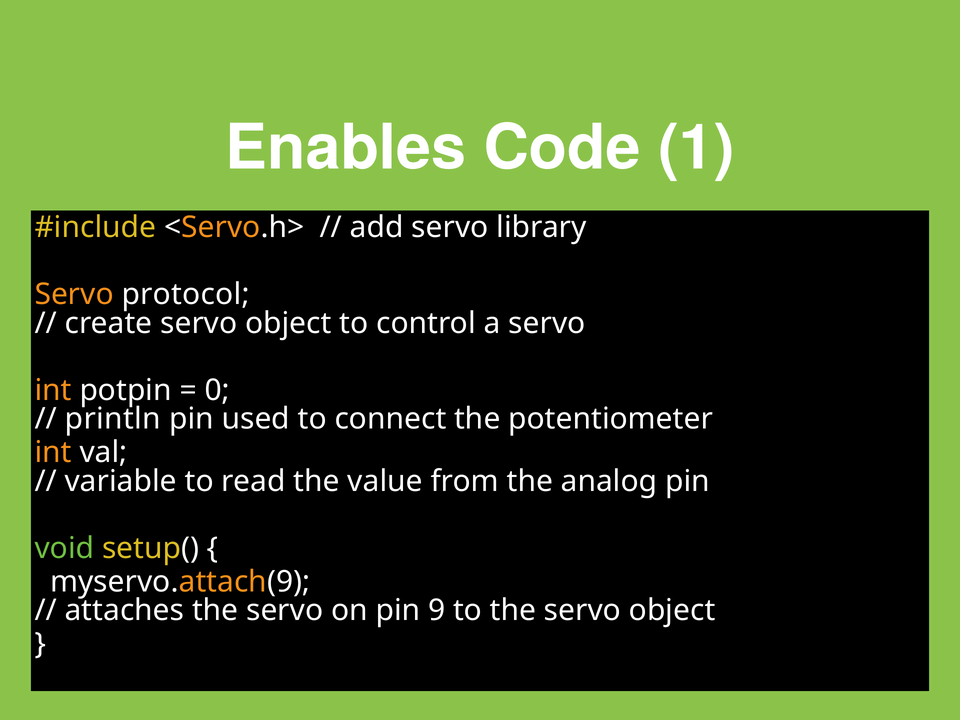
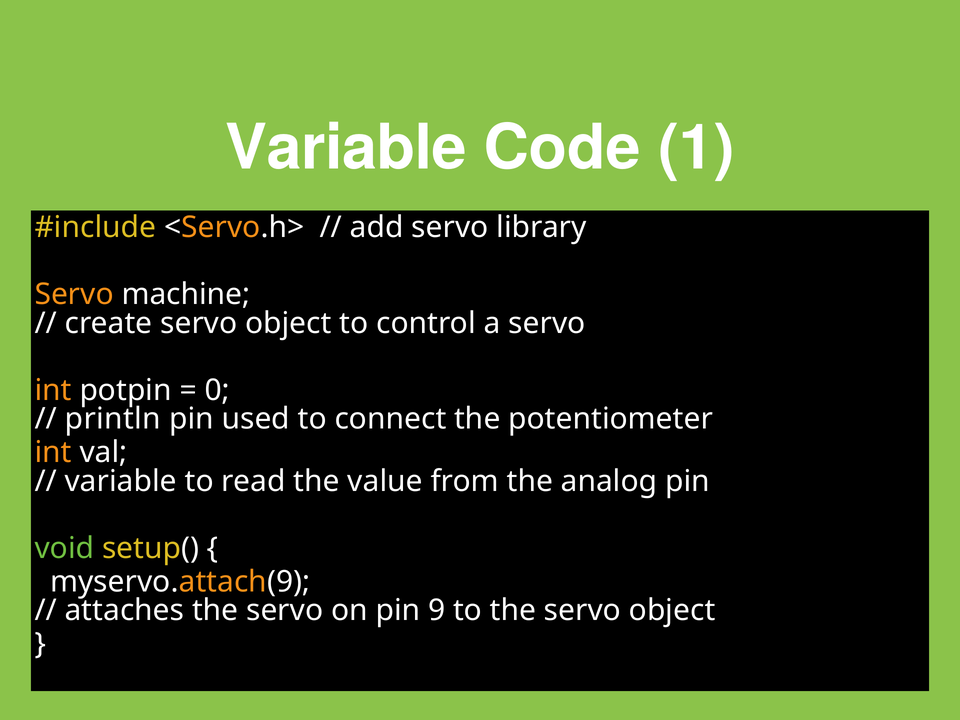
Enables at (346, 148): Enables -> Variable
protocol: protocol -> machine
